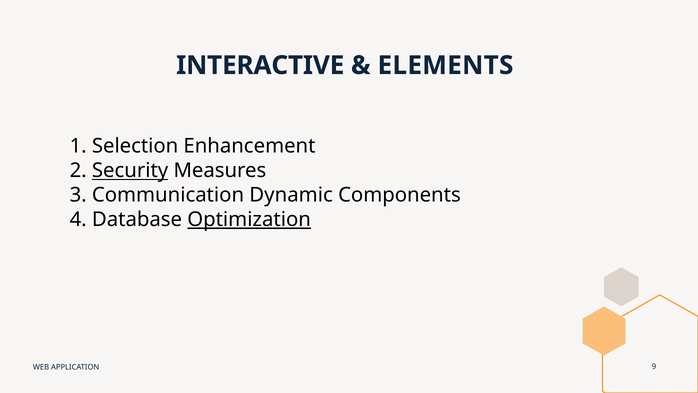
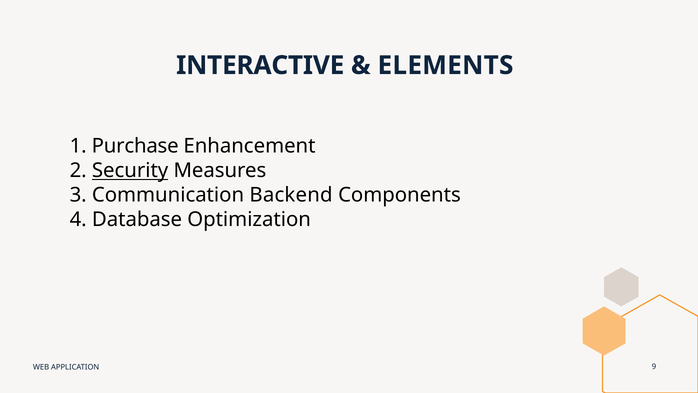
Selection: Selection -> Purchase
Dynamic: Dynamic -> Backend
Optimization underline: present -> none
